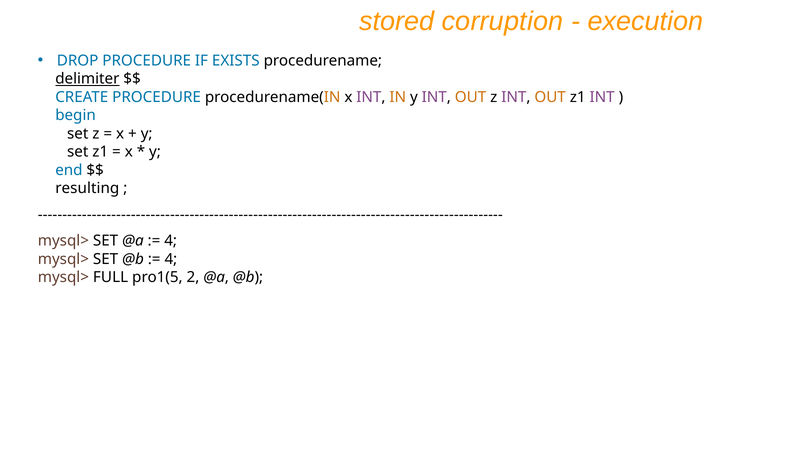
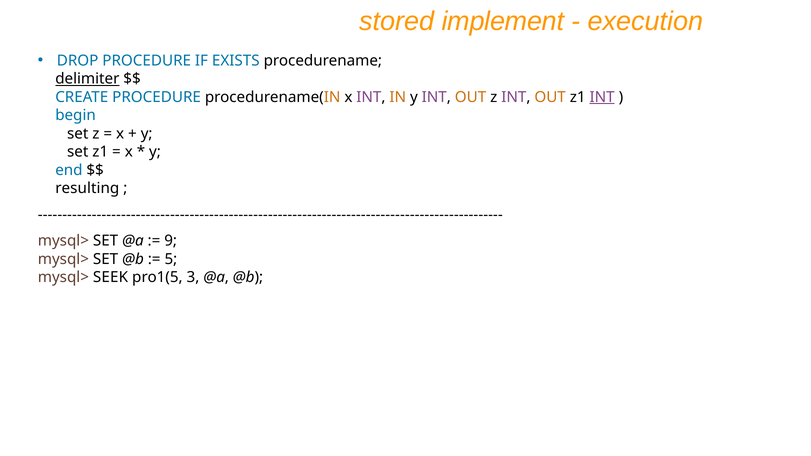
corruption: corruption -> implement
INT at (602, 97) underline: none -> present
4 at (171, 241): 4 -> 9
4 at (171, 259): 4 -> 5
FULL: FULL -> SEEK
2: 2 -> 3
